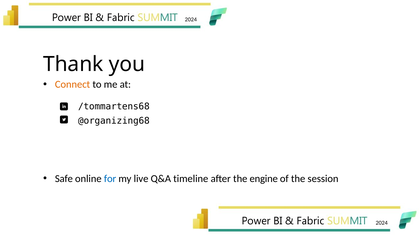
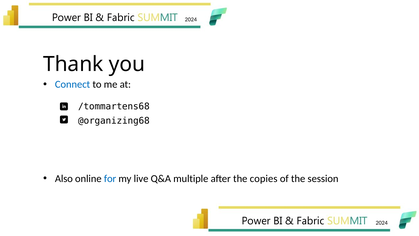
Connect colour: orange -> blue
Safe: Safe -> Also
timeline: timeline -> multiple
engine: engine -> copies
